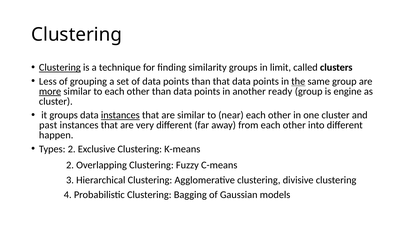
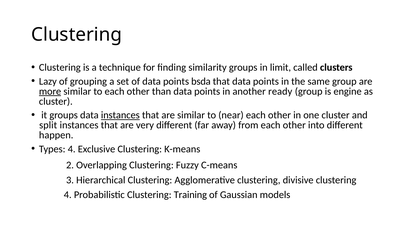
Clustering at (60, 68) underline: present -> none
Less: Less -> Lazy
points than: than -> bsda
the underline: present -> none
past: past -> split
Types 2: 2 -> 4
Bagging: Bagging -> Training
